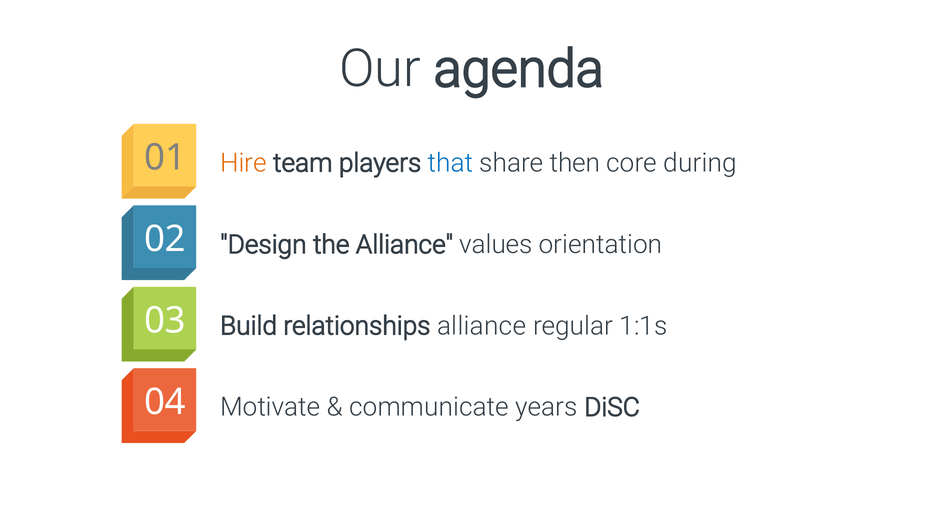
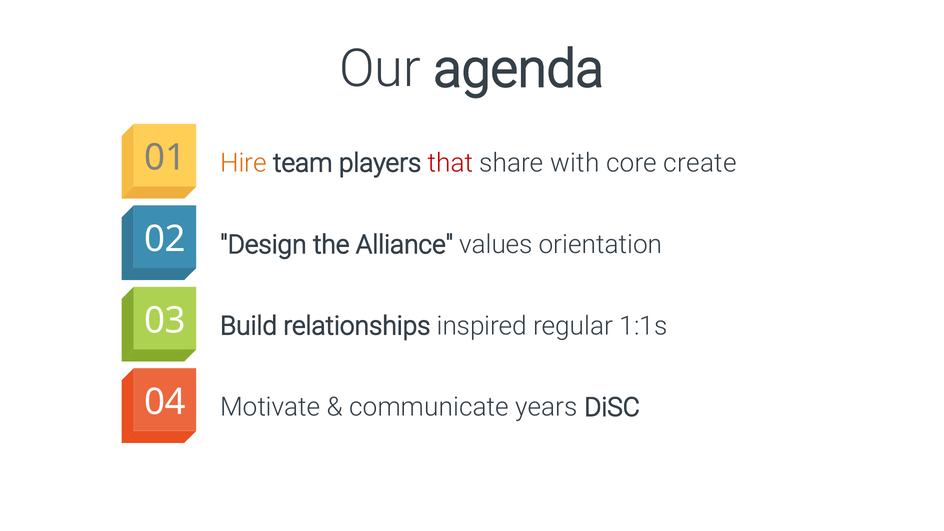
that colour: blue -> red
then: then -> with
during: during -> create
relationships alliance: alliance -> inspired
